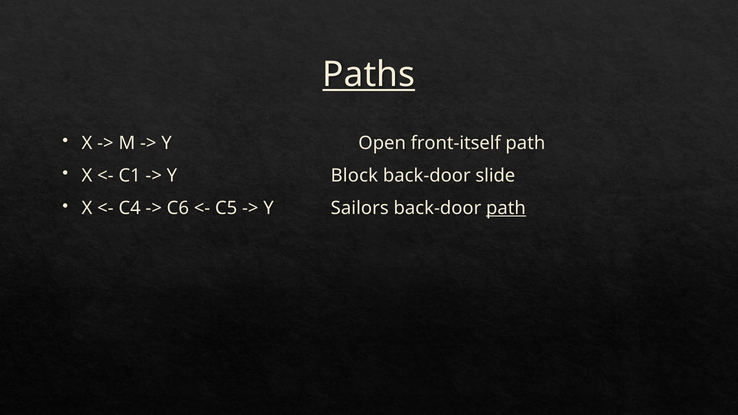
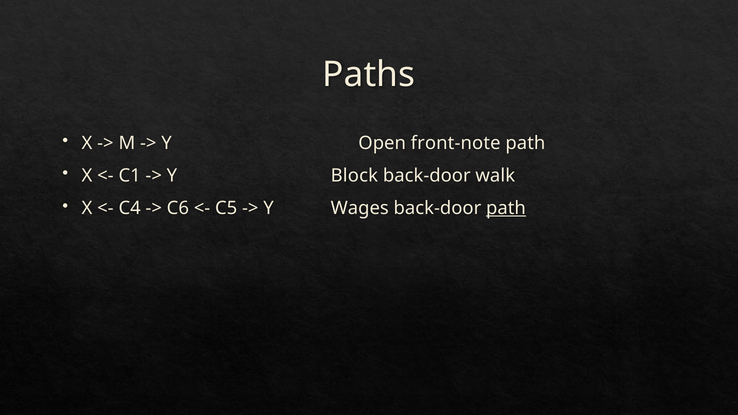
Paths underline: present -> none
front-itself: front-itself -> front-note
slide: slide -> walk
Sailors: Sailors -> Wages
